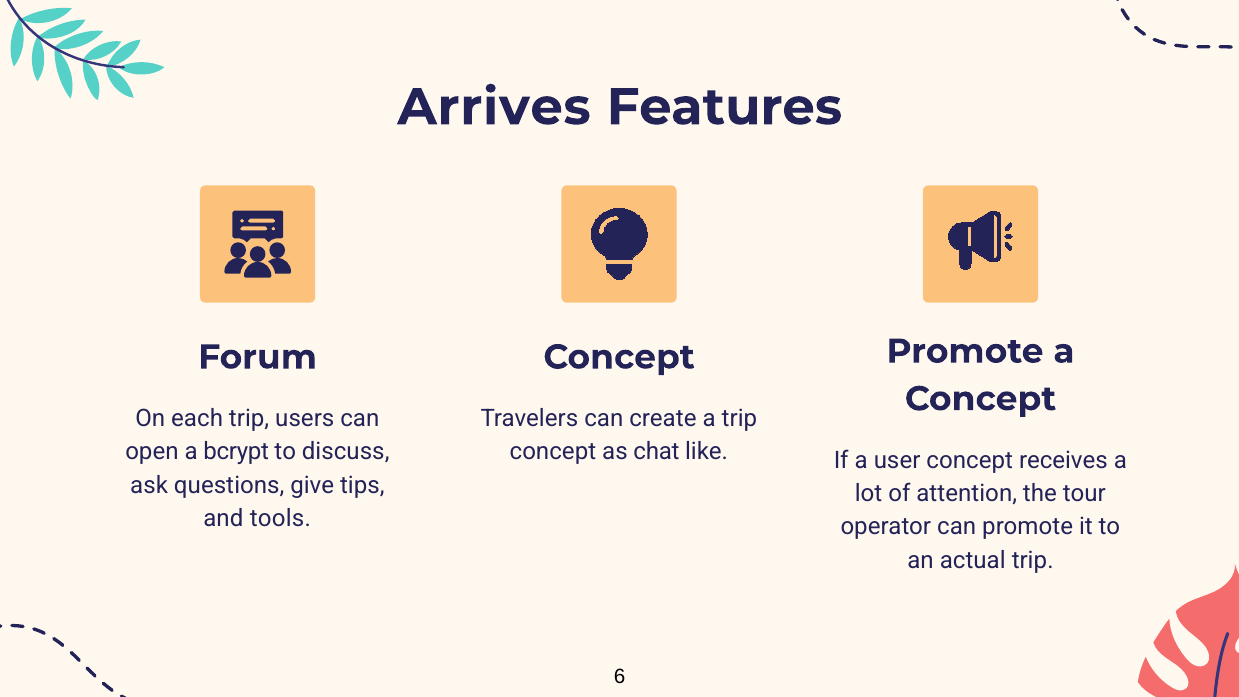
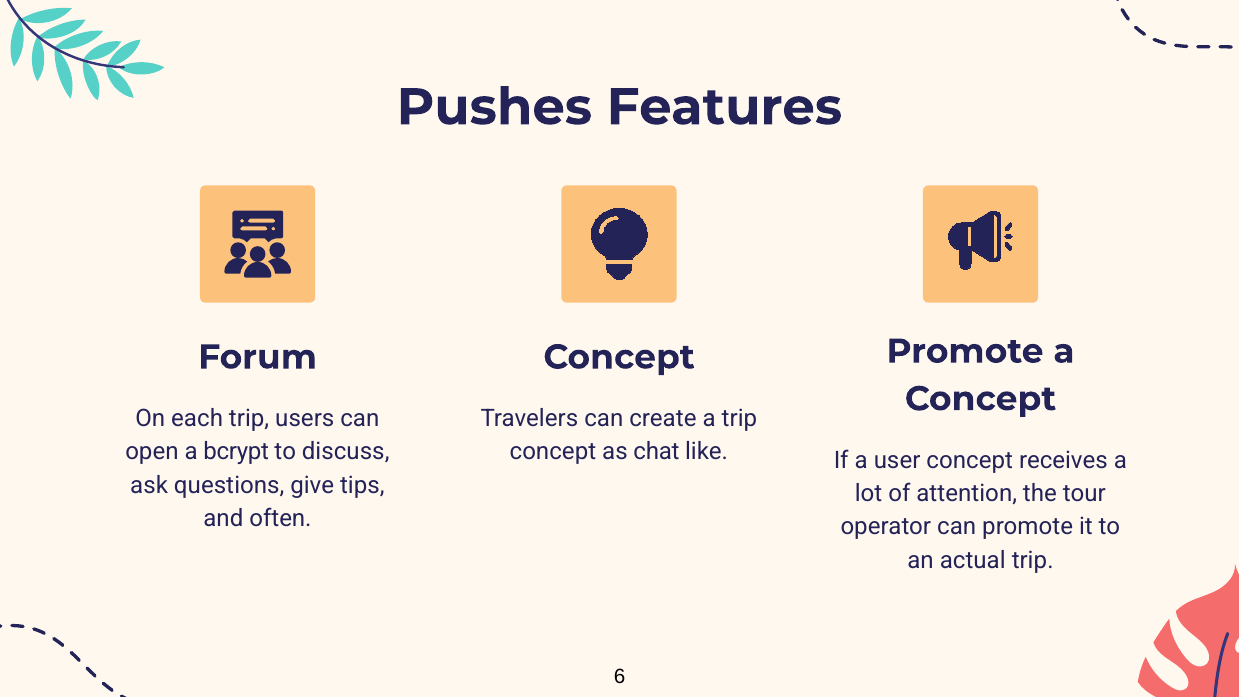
Arrives: Arrives -> Pushes
tools: tools -> often
